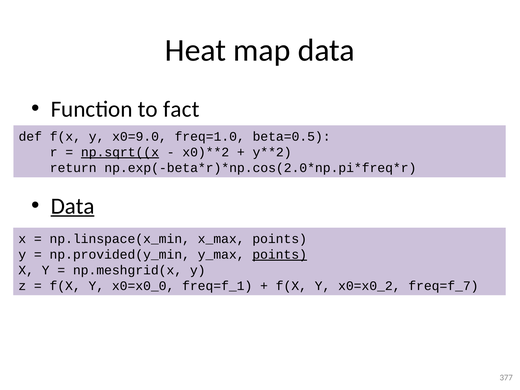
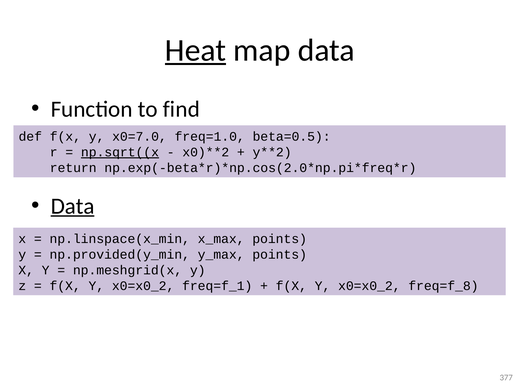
Heat underline: none -> present
fact: fact -> find
x0=9.0: x0=9.0 -> x0=7.0
points at (280, 255) underline: present -> none
x0=x0_0 at (143, 286): x0=x0_0 -> x0=x0_2
freq=f_7: freq=f_7 -> freq=f_8
